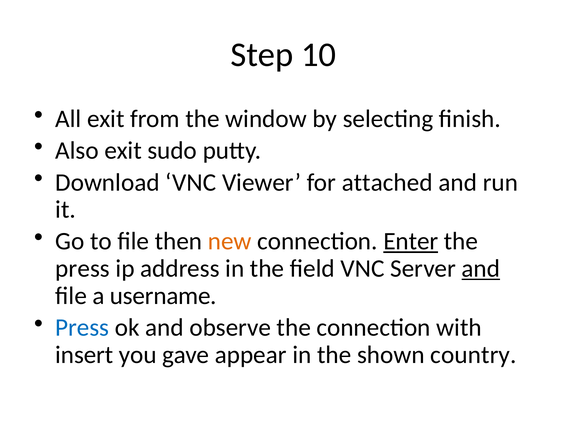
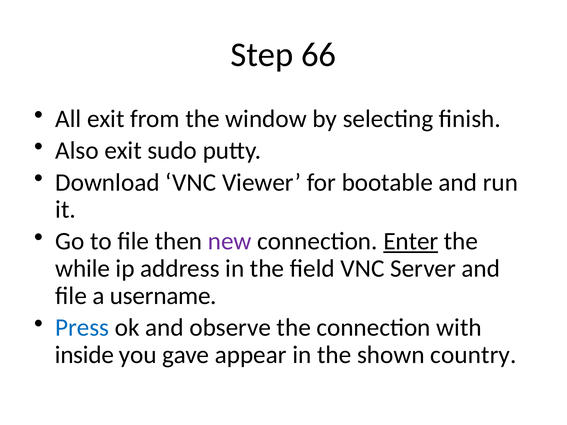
10: 10 -> 66
attached: attached -> bootable
new colour: orange -> purple
press at (83, 269): press -> while
and at (481, 269) underline: present -> none
insert: insert -> inside
